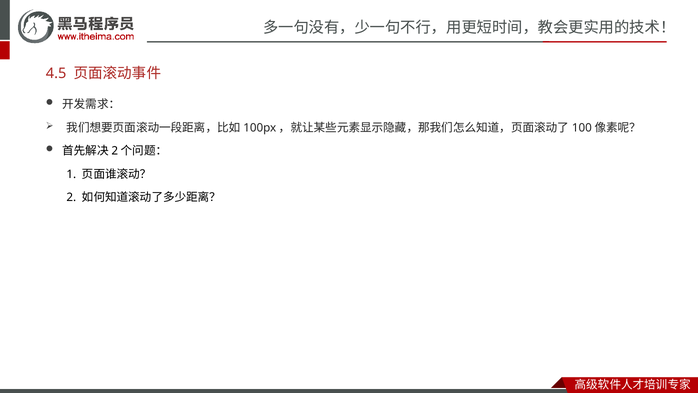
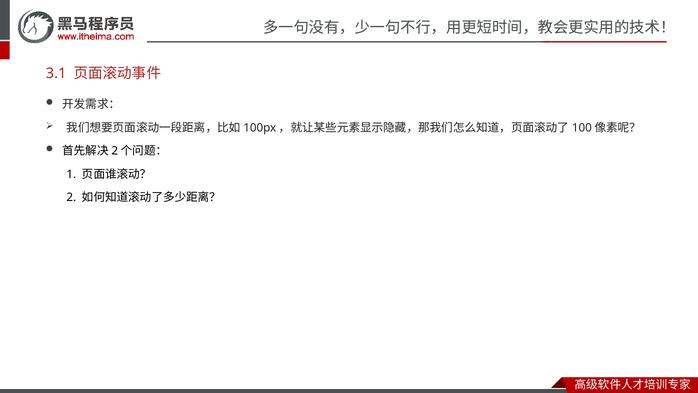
4.5: 4.5 -> 3.1
